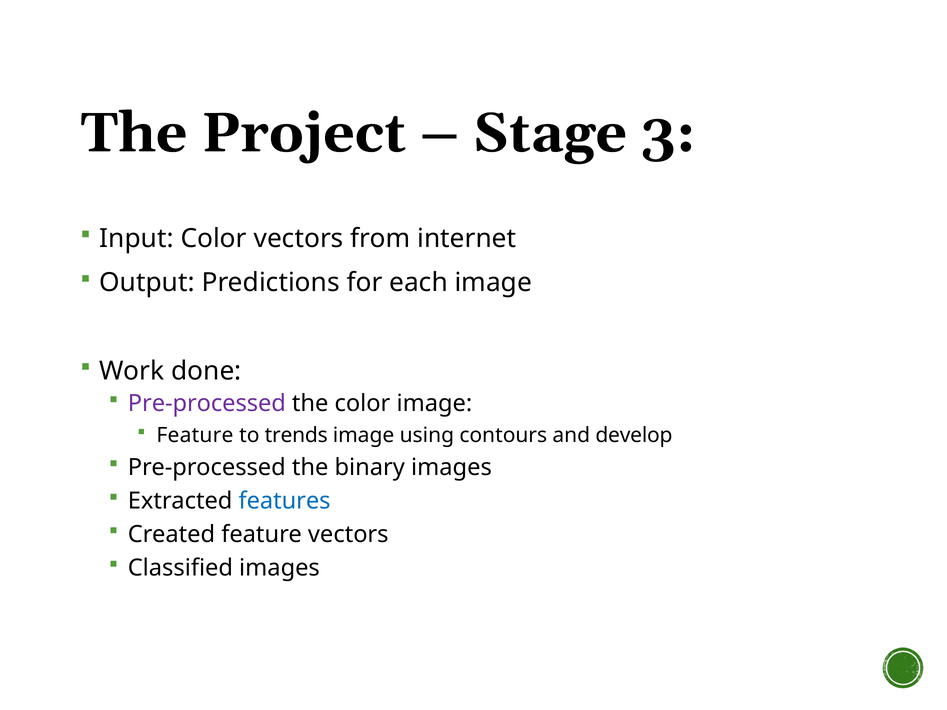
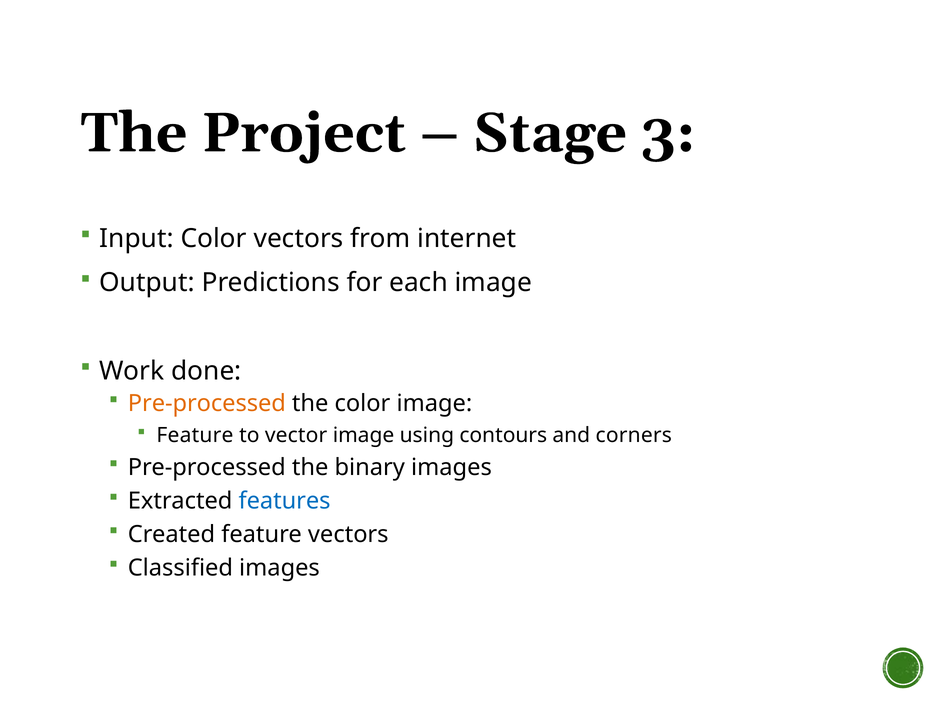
Pre-processed at (207, 403) colour: purple -> orange
trends: trends -> vector
develop: develop -> corners
